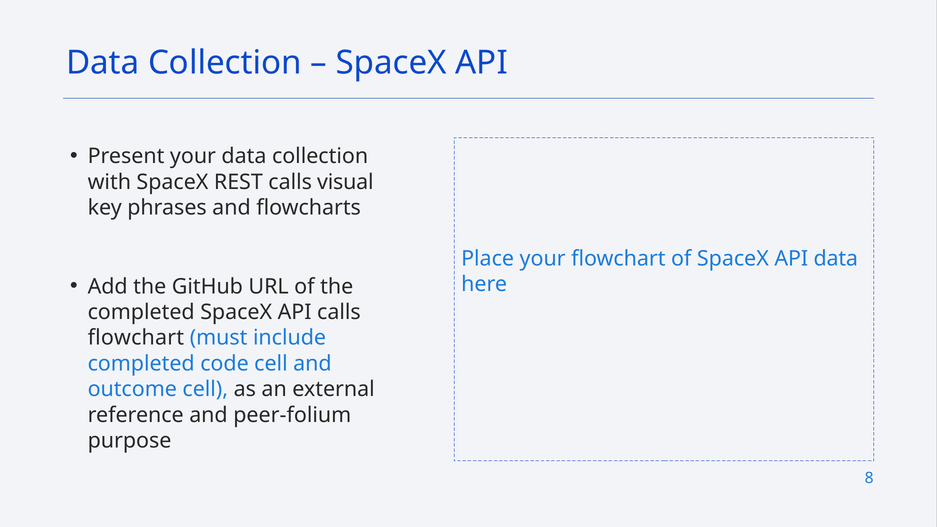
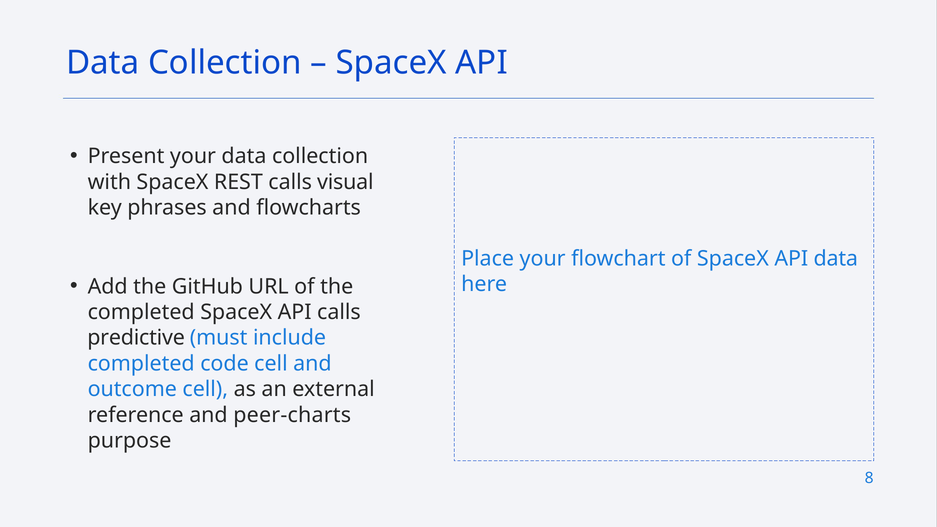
flowchart at (136, 338): flowchart -> predictive
peer-folium: peer-folium -> peer-charts
